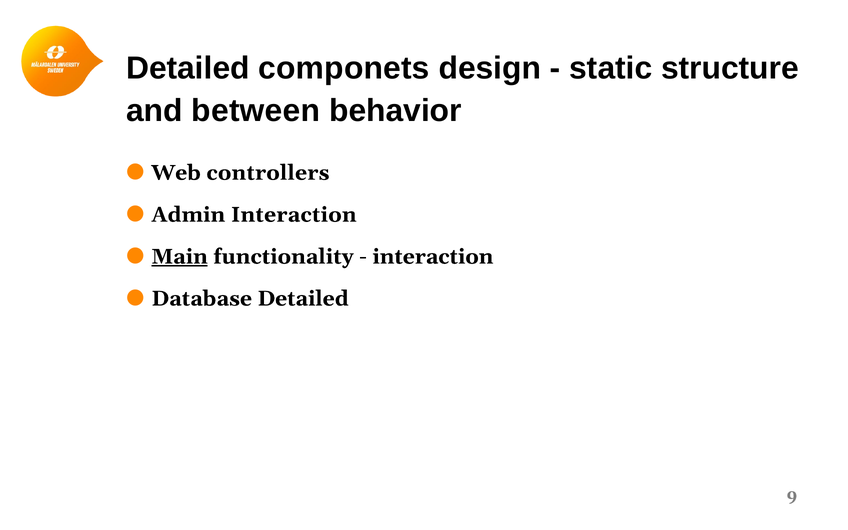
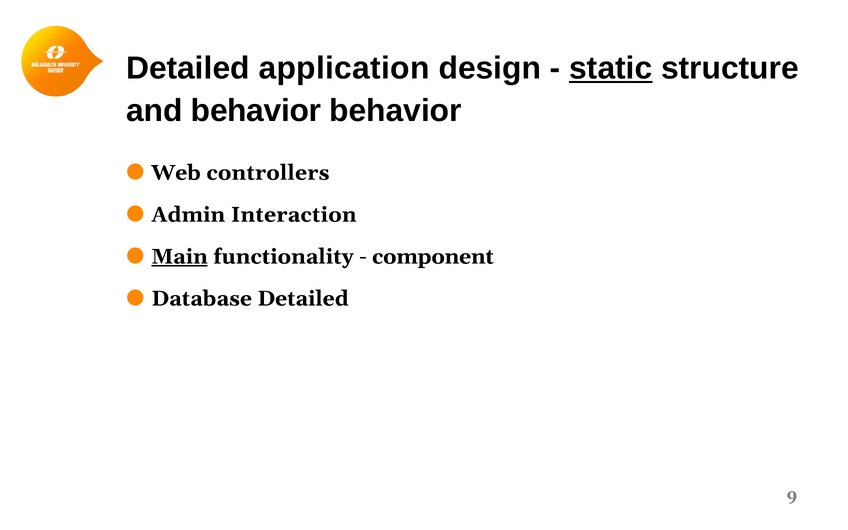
componets: componets -> application
static underline: none -> present
and between: between -> behavior
interaction at (433, 257): interaction -> component
